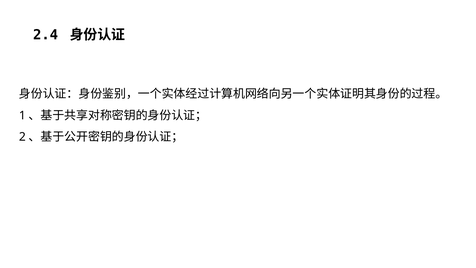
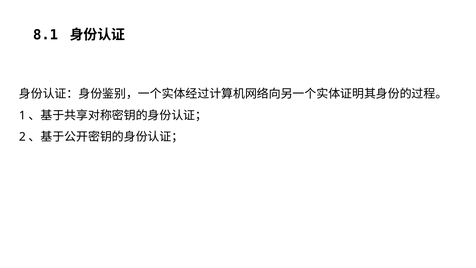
2.4: 2.4 -> 8.1
